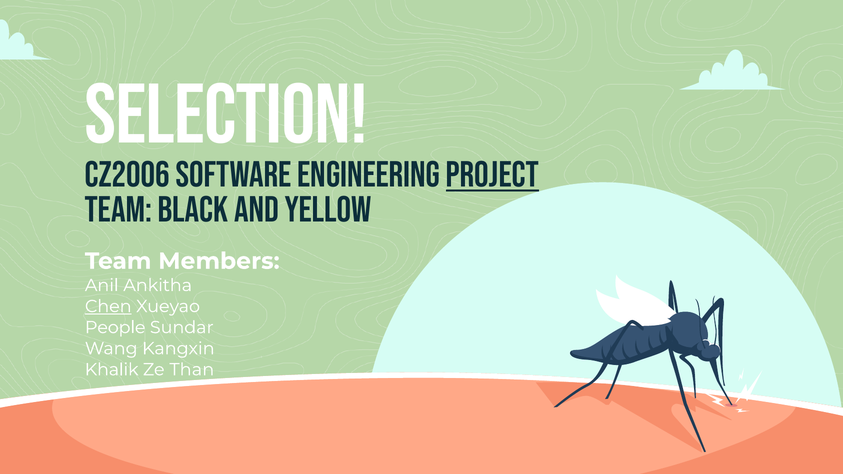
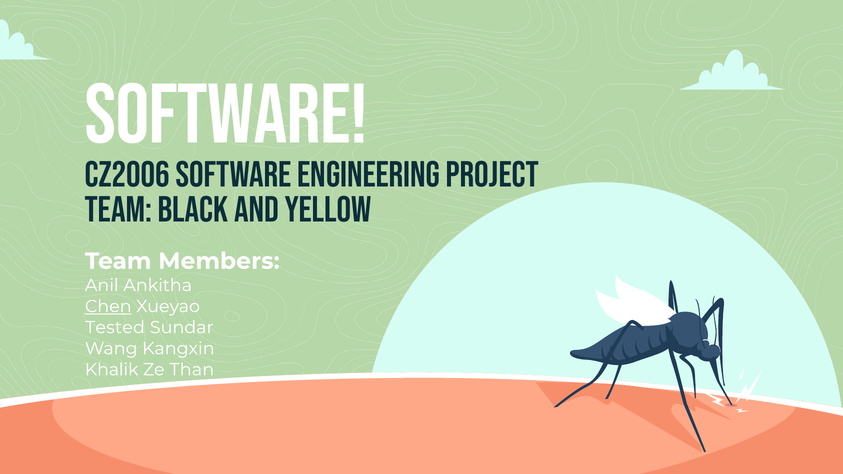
Selection at (226, 115): Selection -> Software
project underline: present -> none
People: People -> Tested
